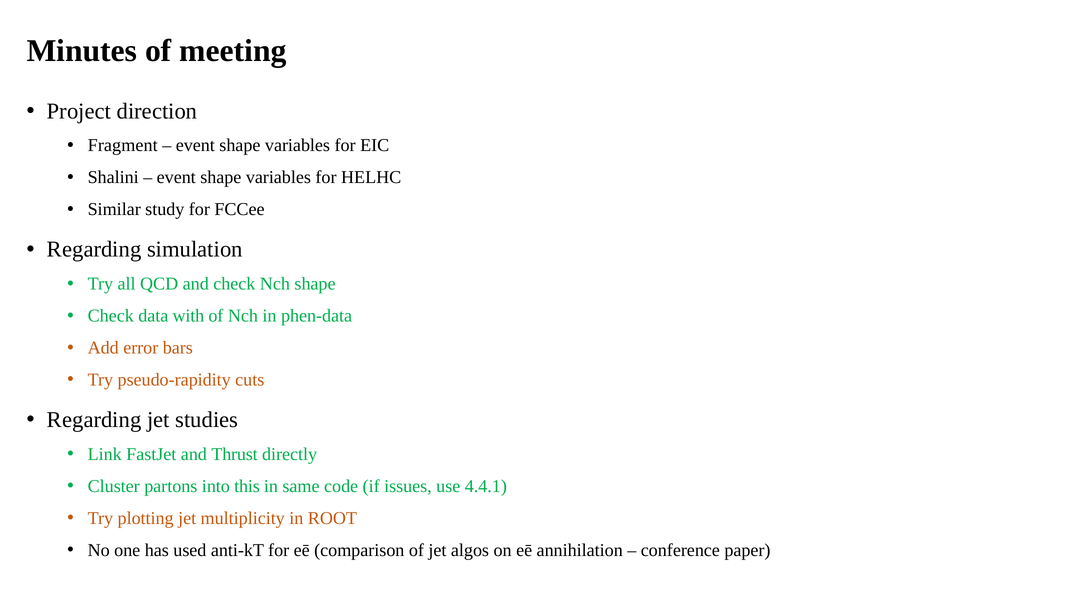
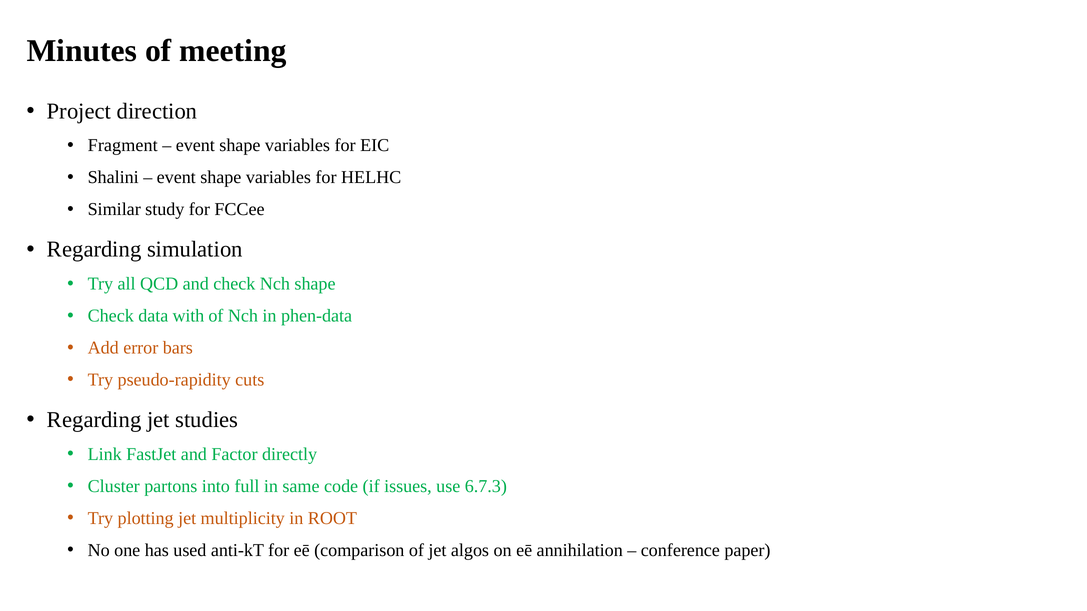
Thrust: Thrust -> Factor
this: this -> full
4.4.1: 4.4.1 -> 6.7.3
